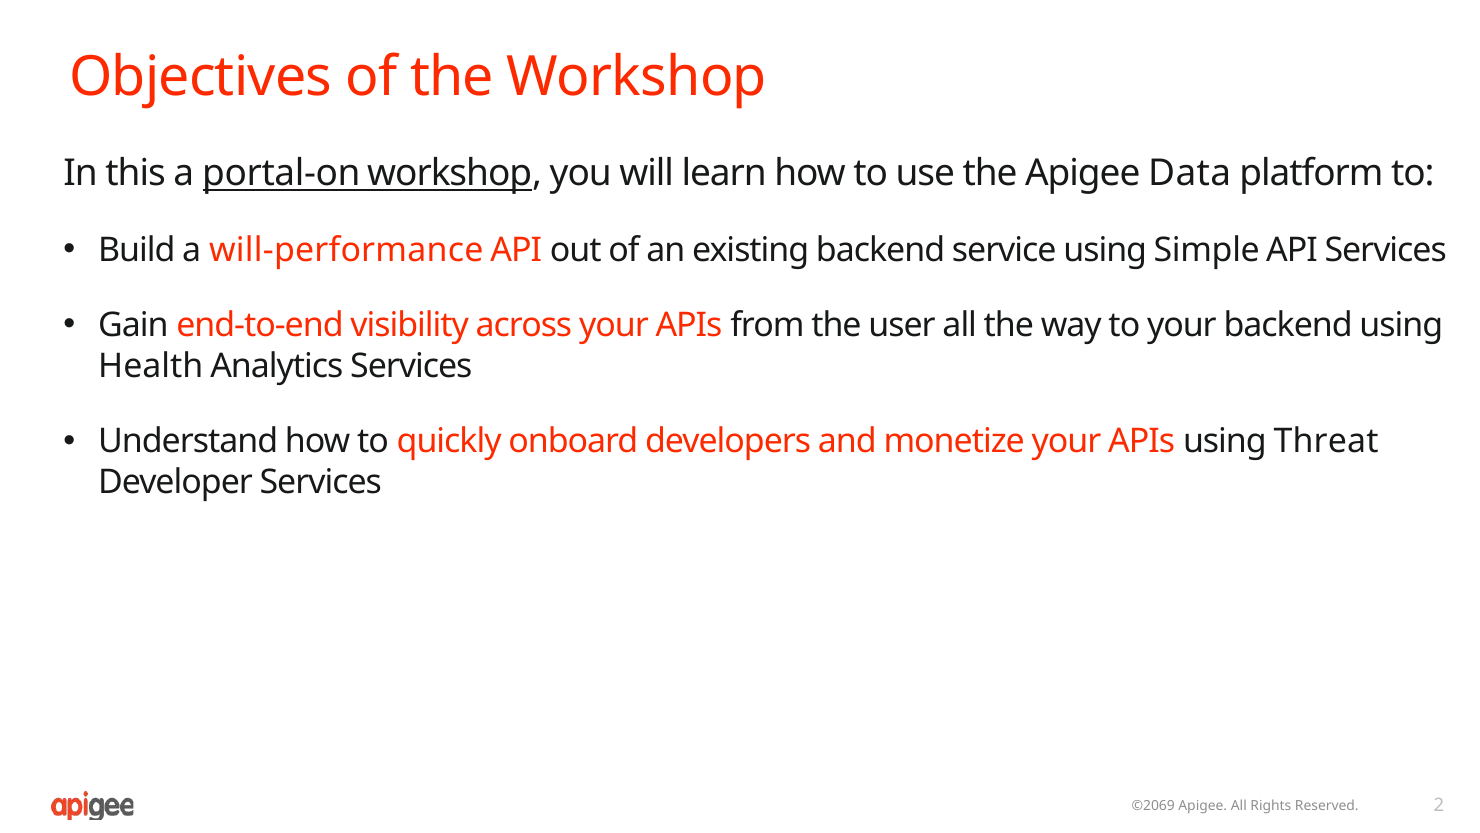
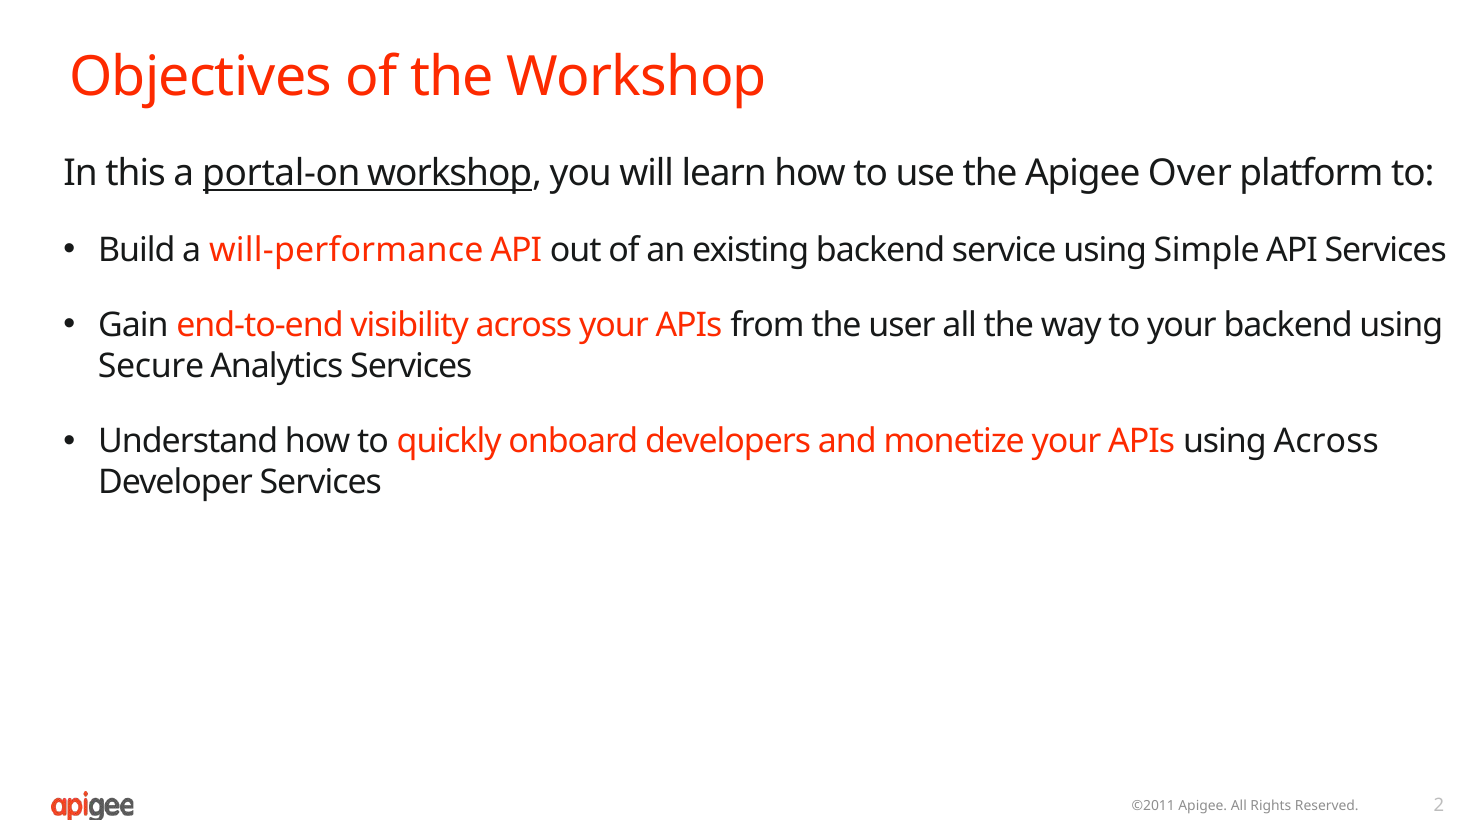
Data: Data -> Over
Health: Health -> Secure
using Threat: Threat -> Across
©2069: ©2069 -> ©2011
